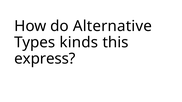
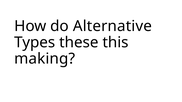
kinds: kinds -> these
express: express -> making
